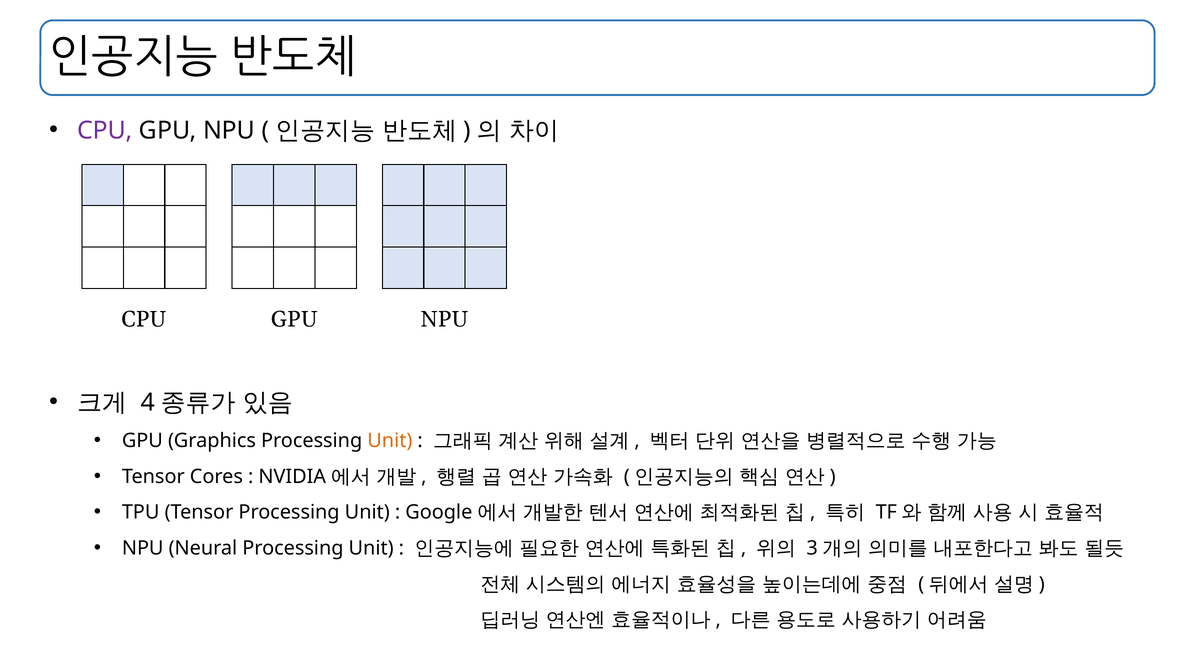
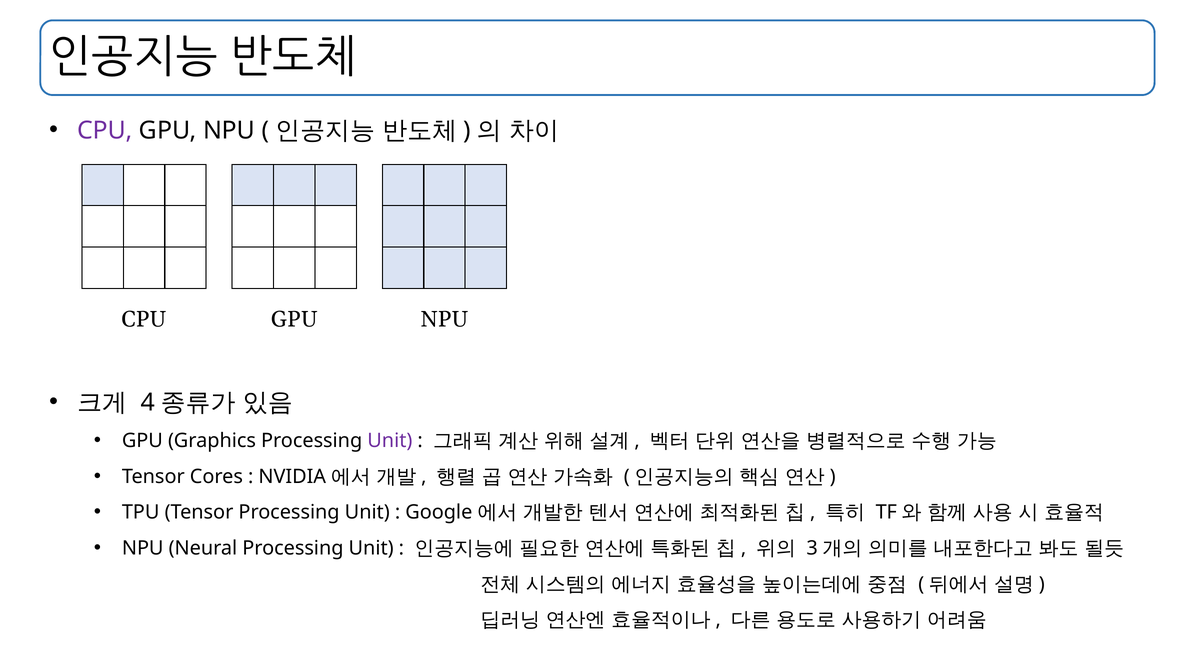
Unit at (390, 441) colour: orange -> purple
